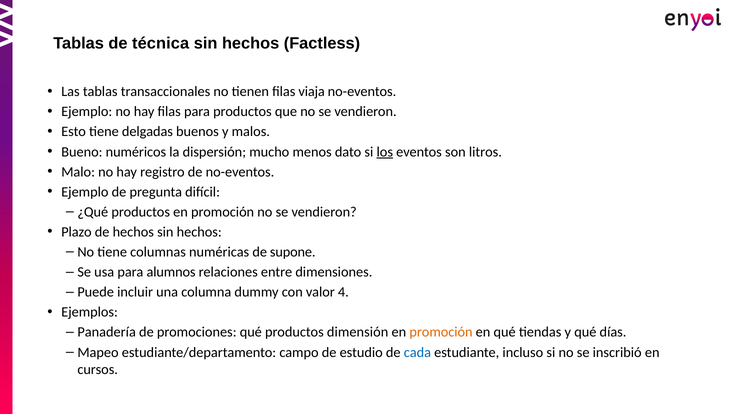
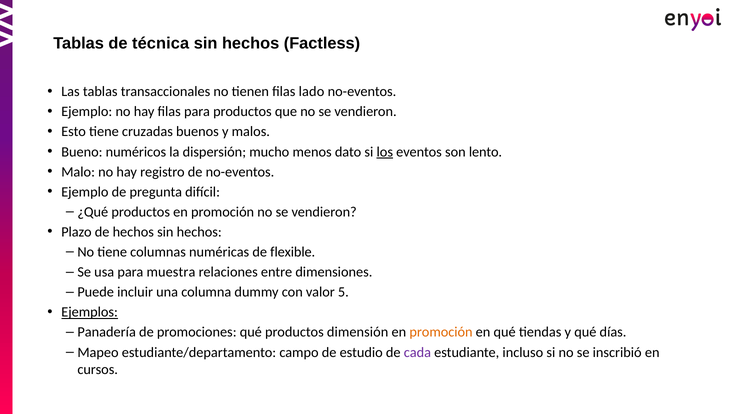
viaja: viaja -> lado
delgadas: delgadas -> cruzadas
litros: litros -> lento
supone: supone -> flexible
alumnos: alumnos -> muestra
4: 4 -> 5
Ejemplos underline: none -> present
cada colour: blue -> purple
